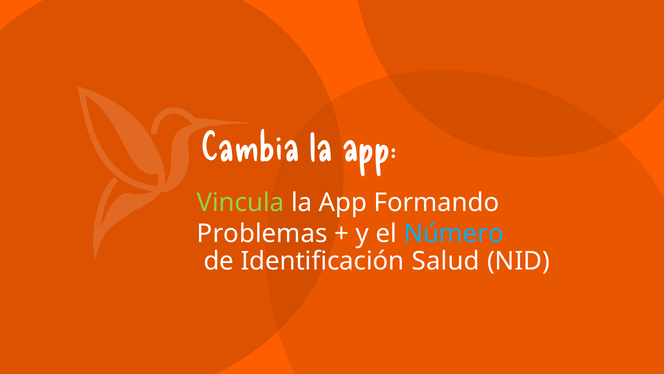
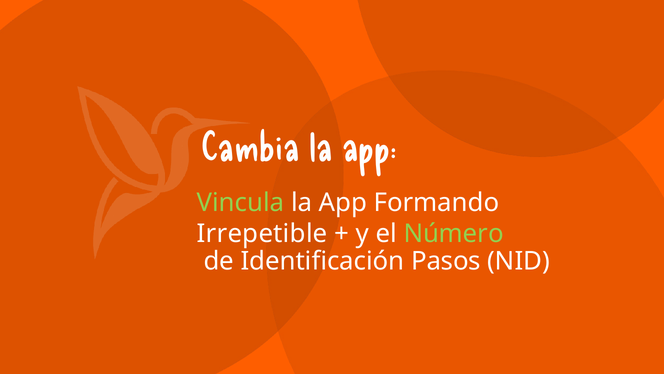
Problemas: Problemas -> Irrepetible
Número colour: light blue -> light green
Salud: Salud -> Pasos
